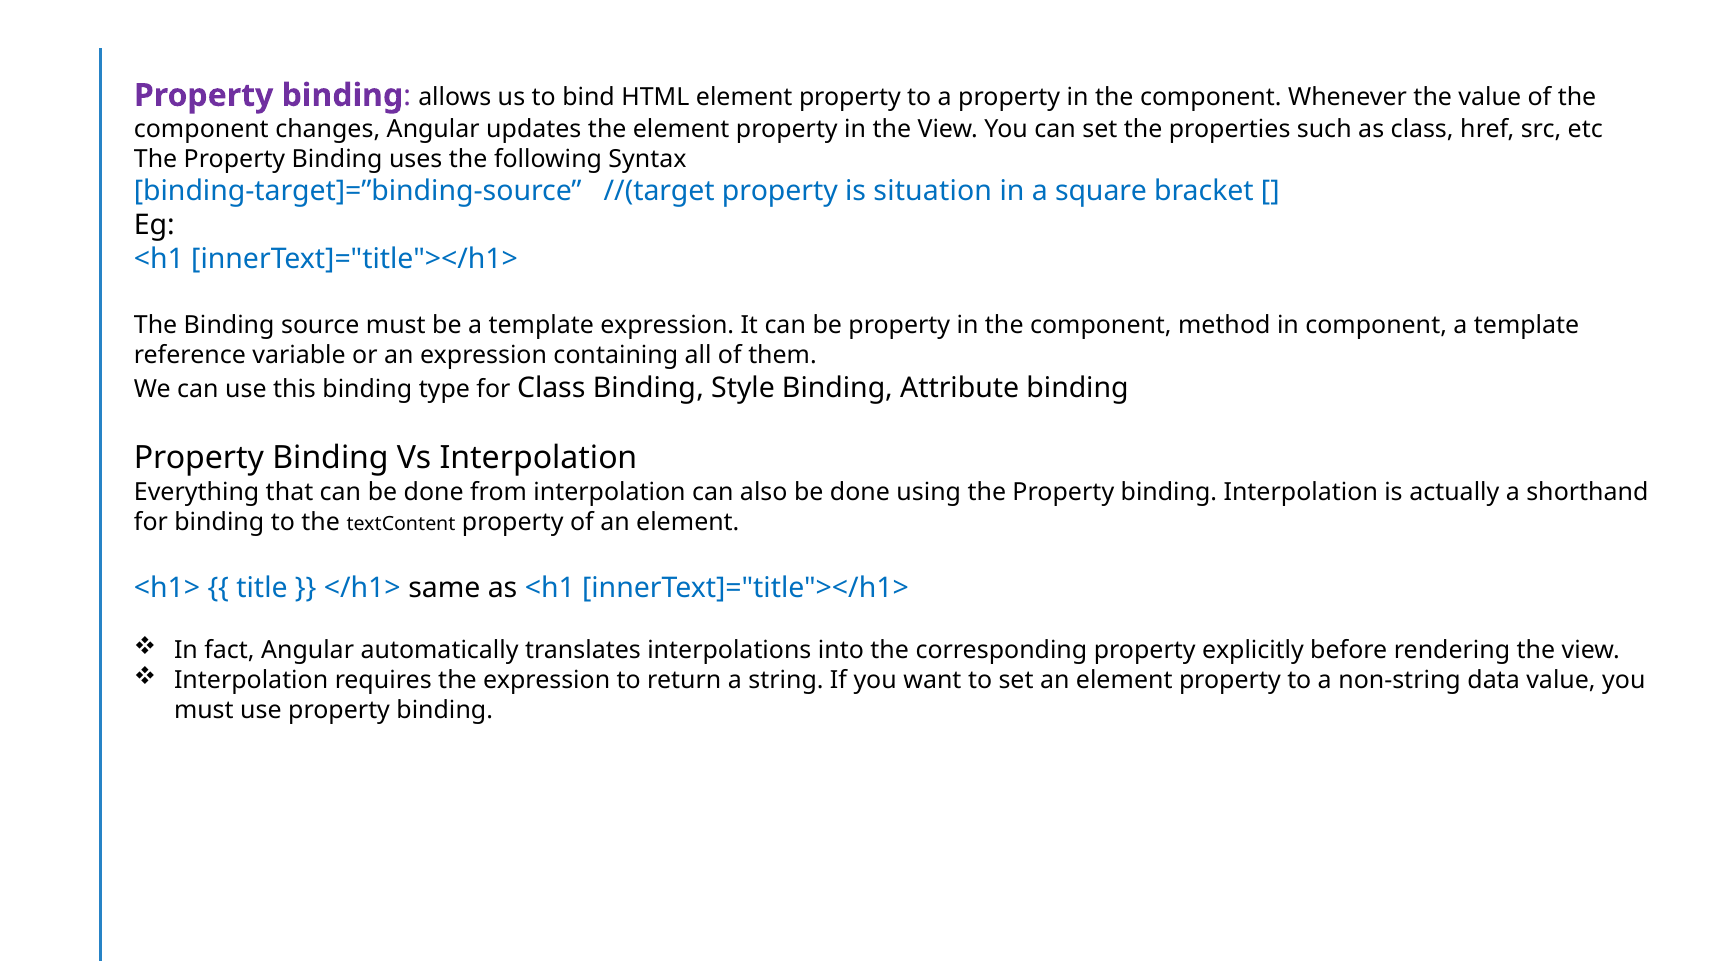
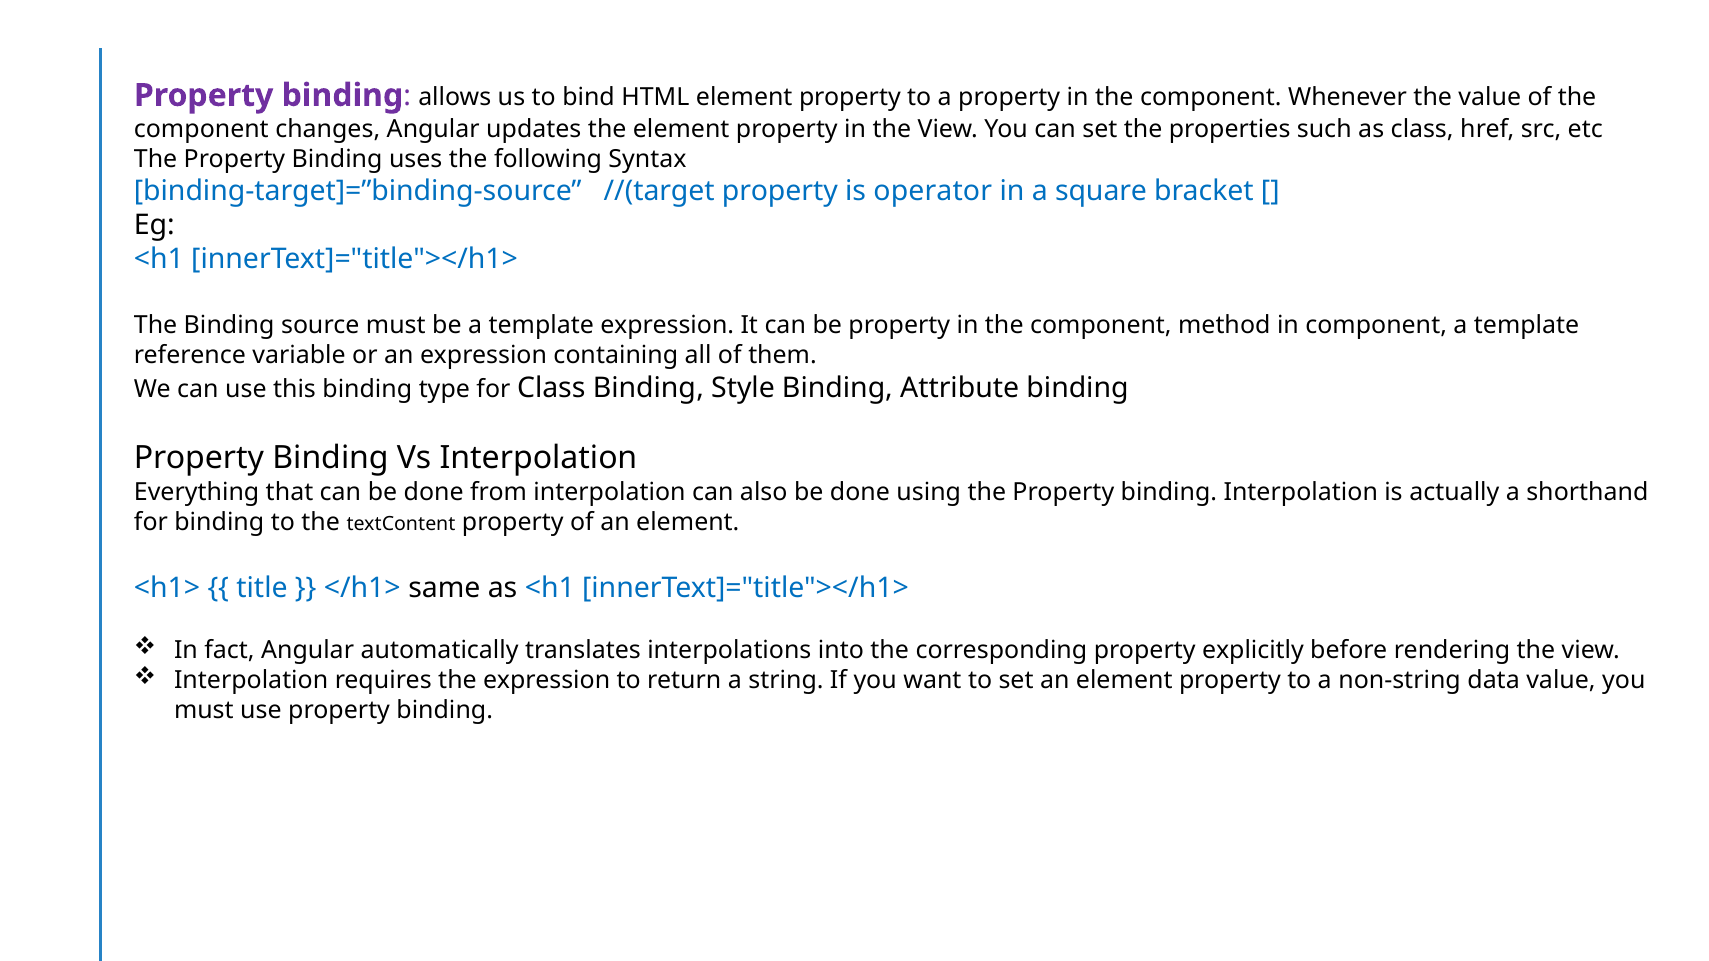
situation: situation -> operator
